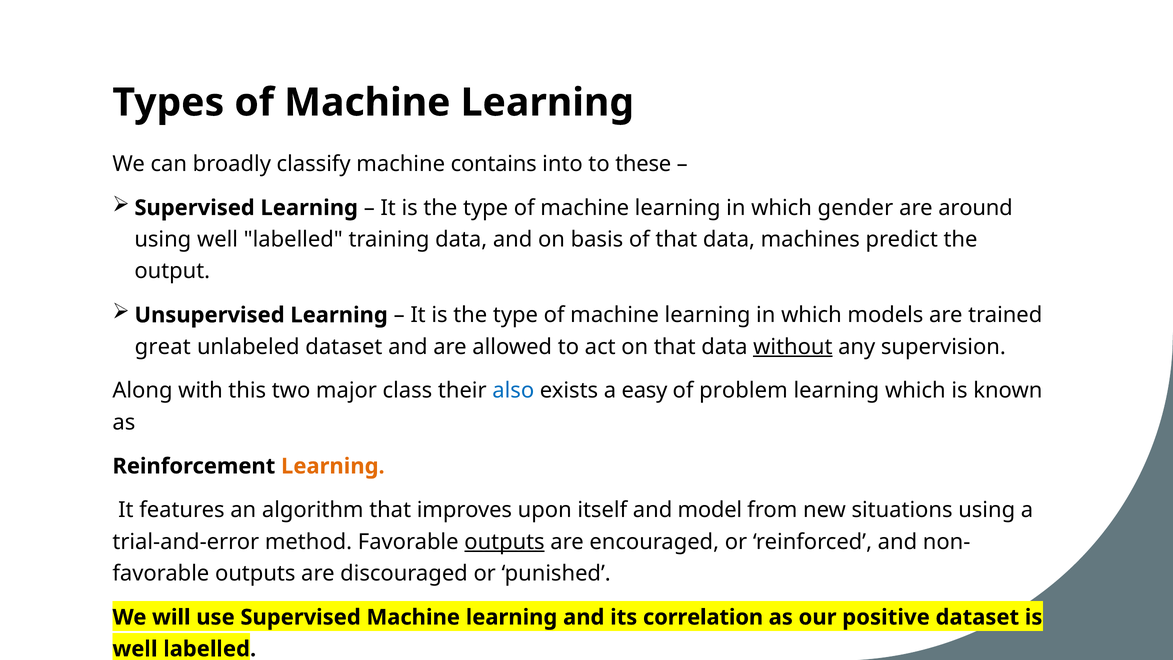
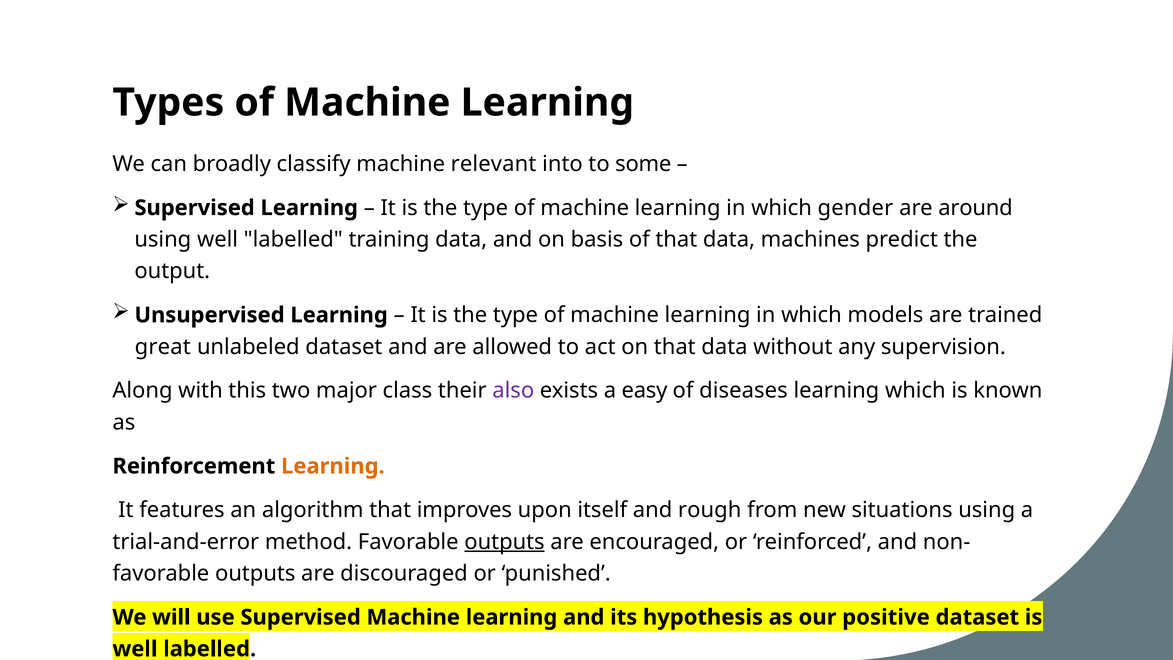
contains: contains -> relevant
these: these -> some
without underline: present -> none
also colour: blue -> purple
problem: problem -> diseases
model: model -> rough
correlation: correlation -> hypothesis
